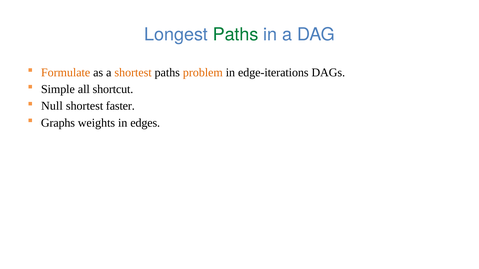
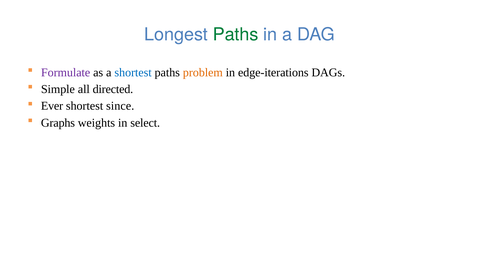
Formulate colour: orange -> purple
shortest at (133, 73) colour: orange -> blue
shortcut: shortcut -> directed
Null: Null -> Ever
faster: faster -> since
edges: edges -> select
